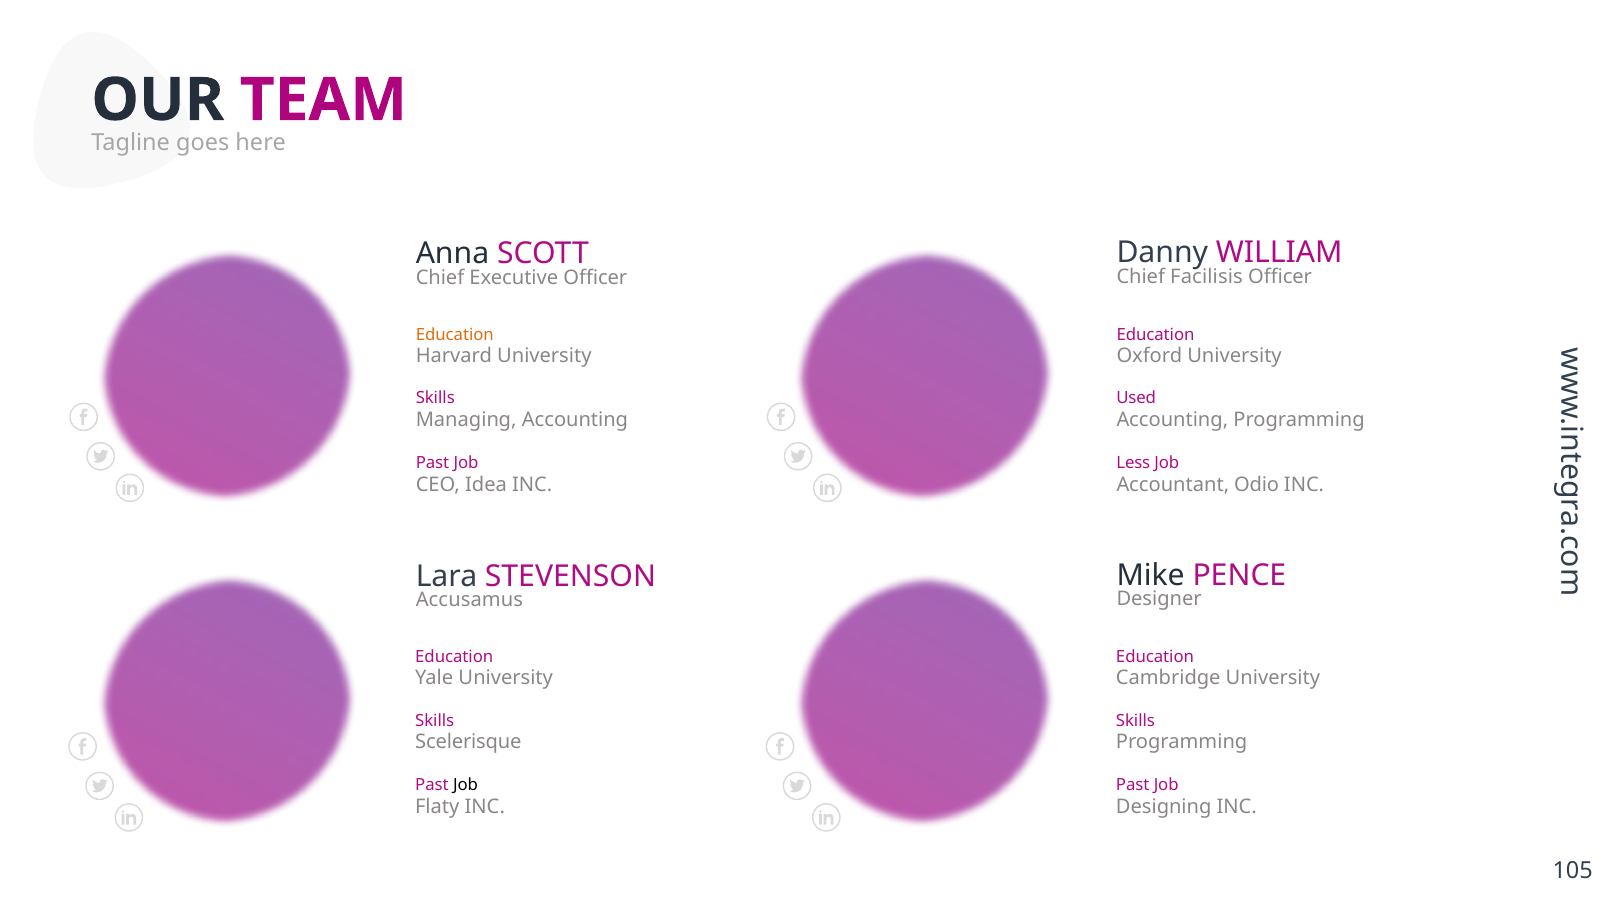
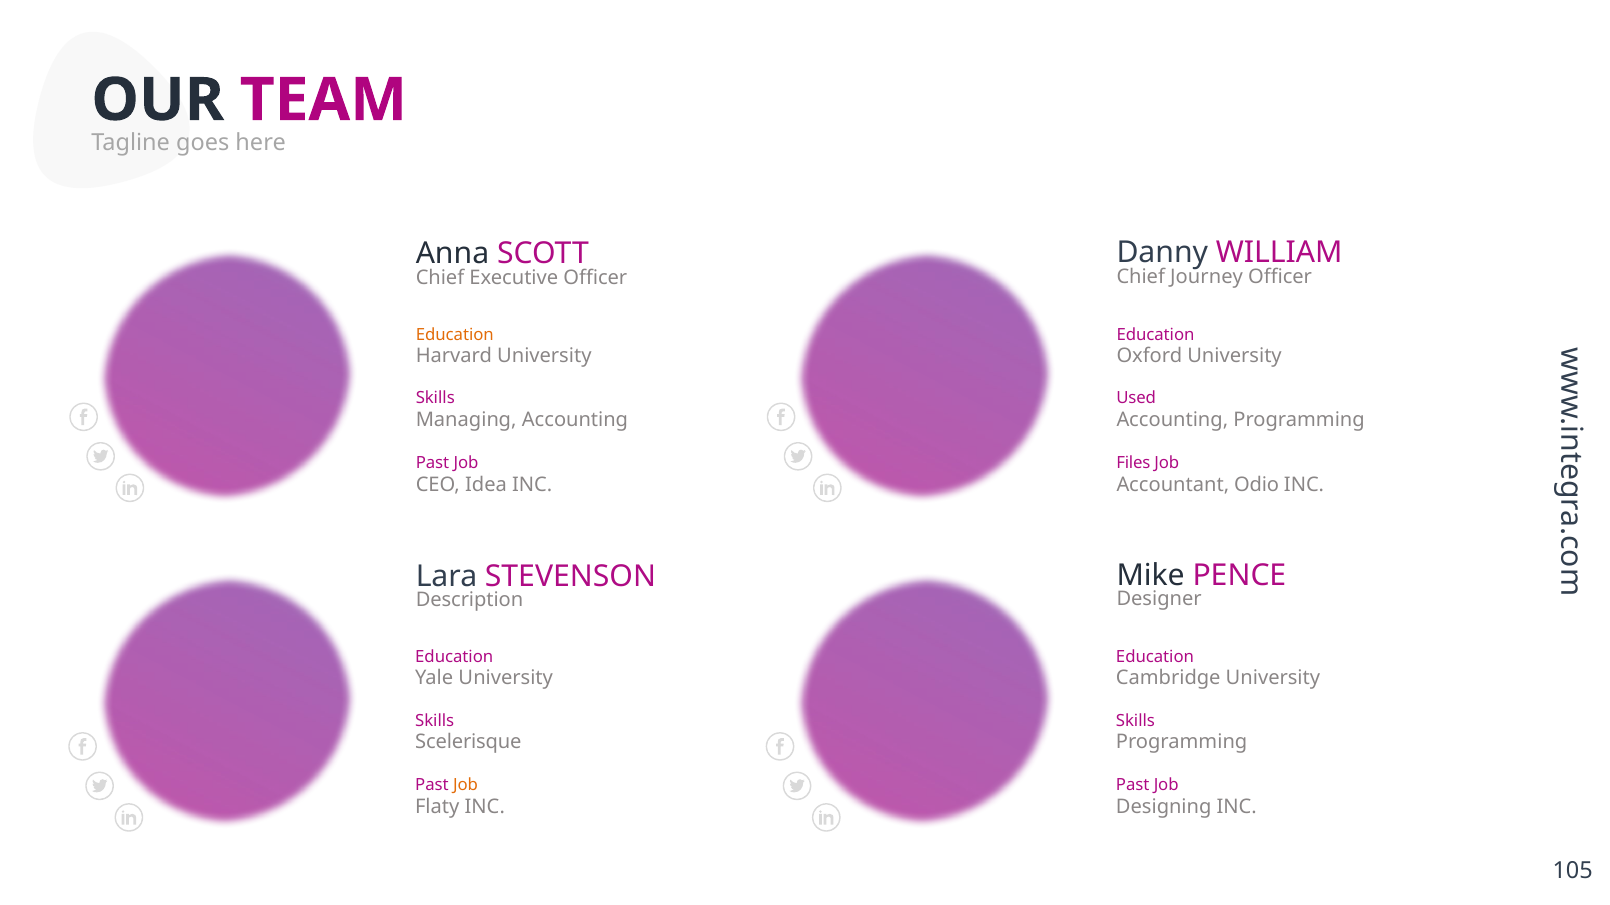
Facilisis: Facilisis -> Journey
Less: Less -> Files
Accusamus: Accusamus -> Description
Job at (465, 786) colour: black -> orange
